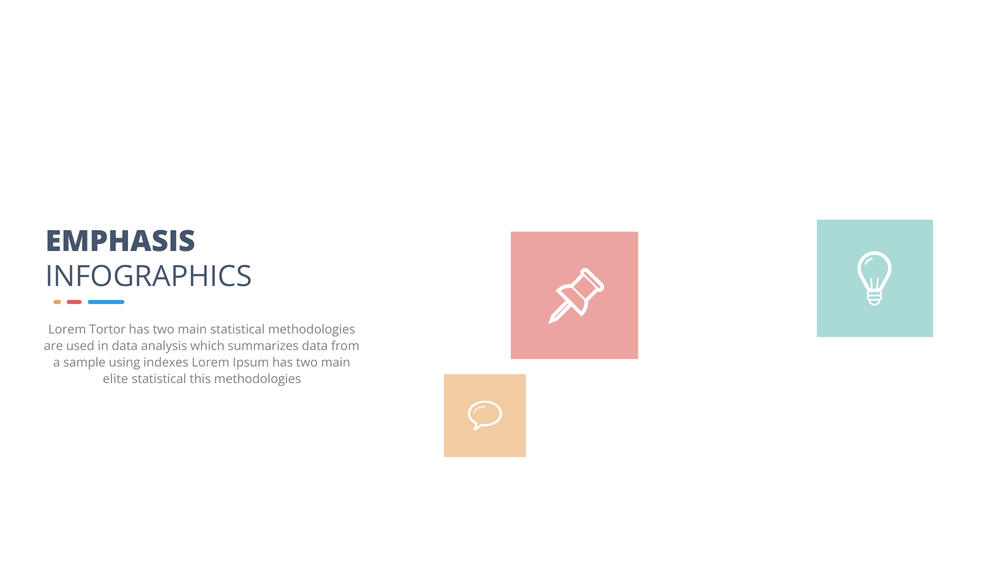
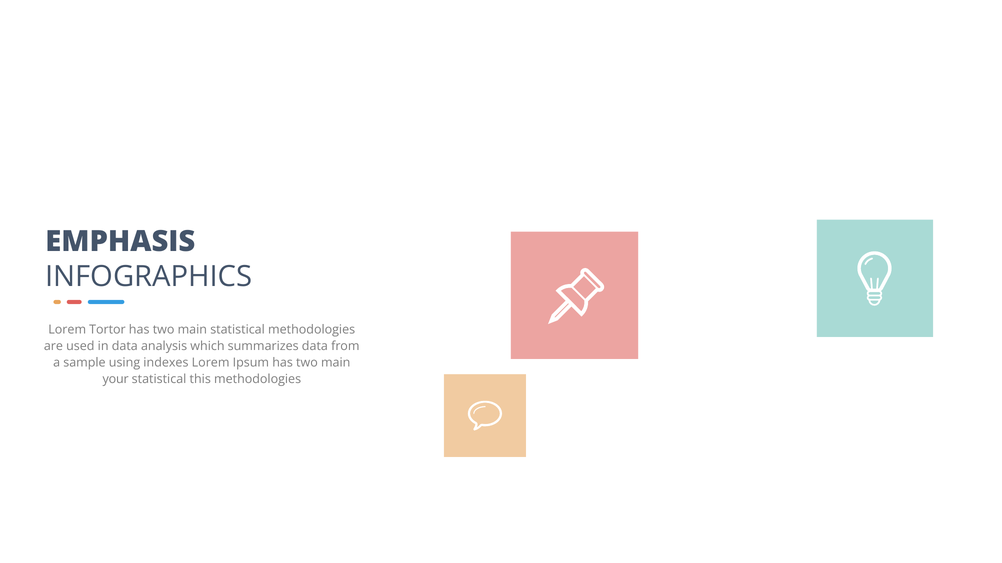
elite: elite -> your
